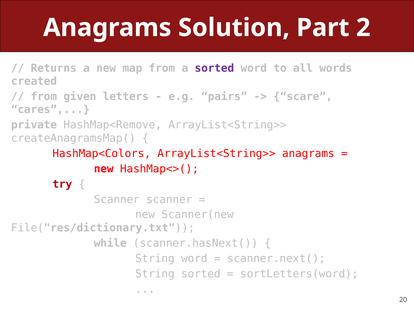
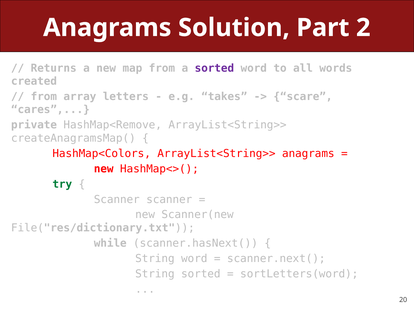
given: given -> array
pairs: pairs -> takes
try colour: red -> green
